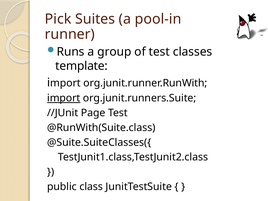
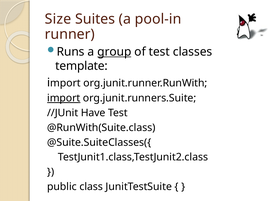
Pick: Pick -> Size
group underline: none -> present
Page: Page -> Have
